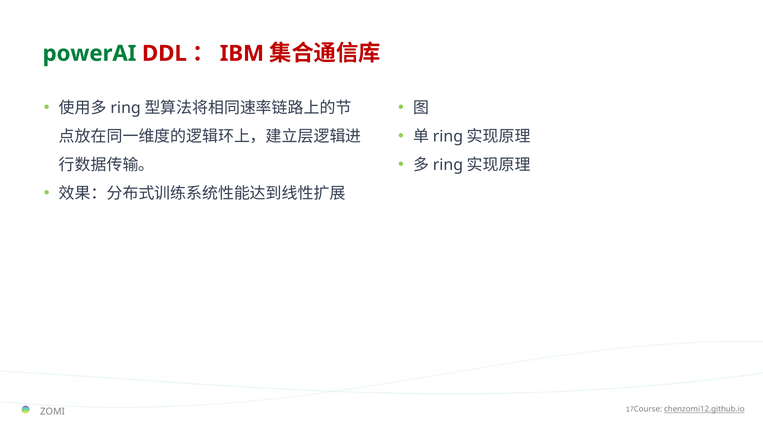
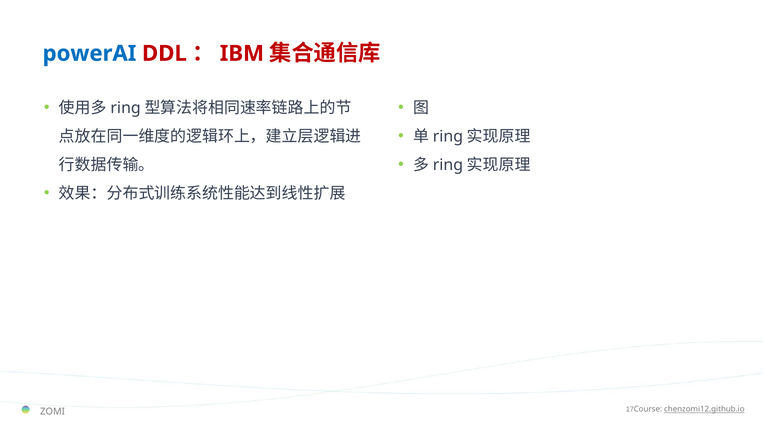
powerAI colour: green -> blue
